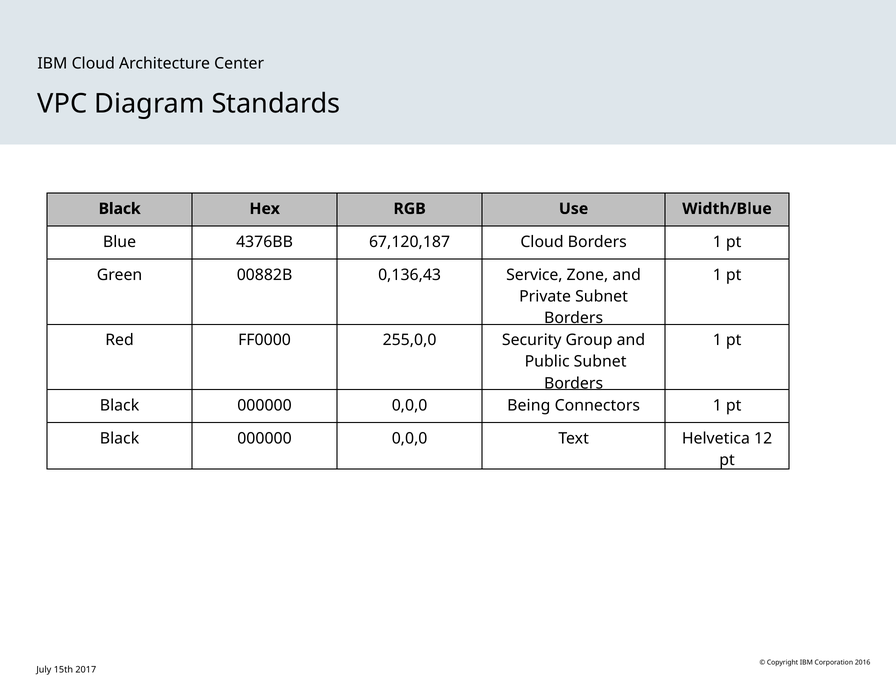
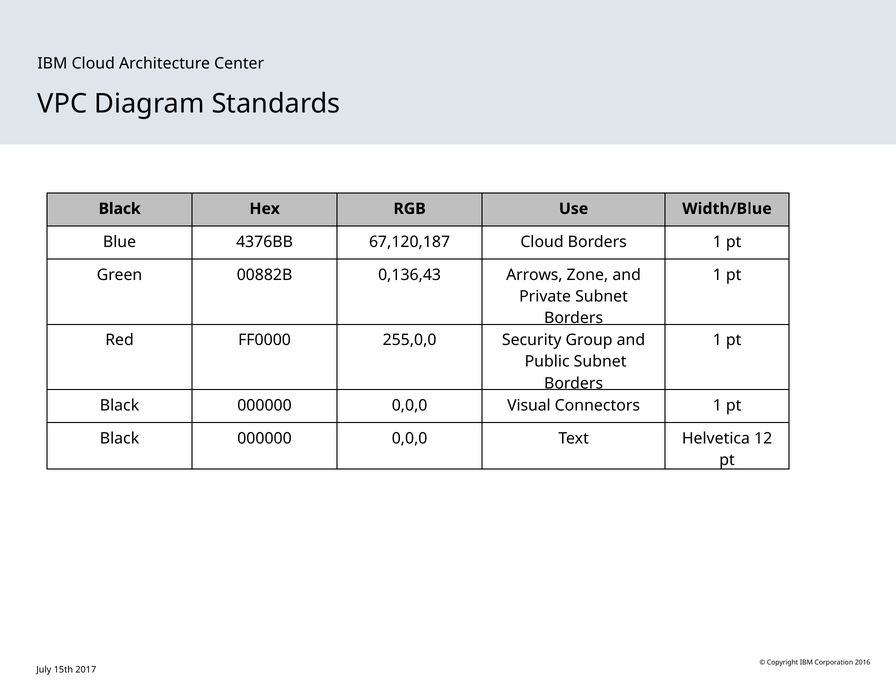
Service: Service -> Arrows
Being: Being -> Visual
